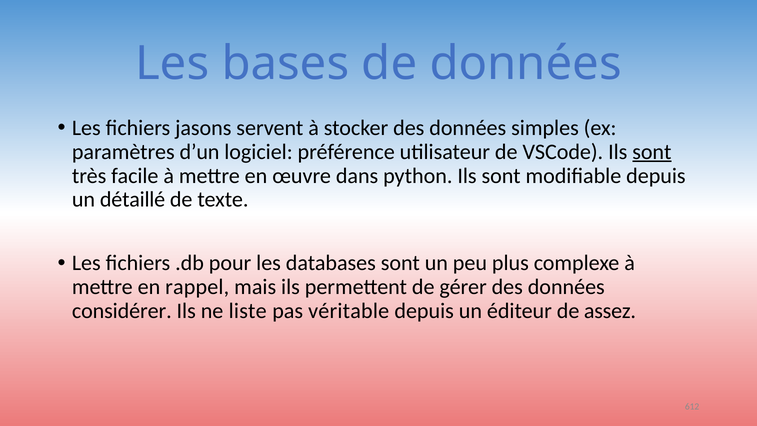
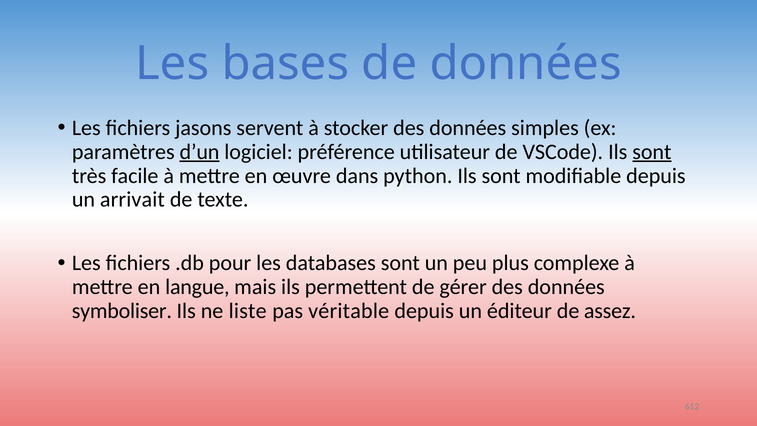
d’un underline: none -> present
détaillé: détaillé -> arrivait
rappel: rappel -> langue
considérer: considérer -> symboliser
